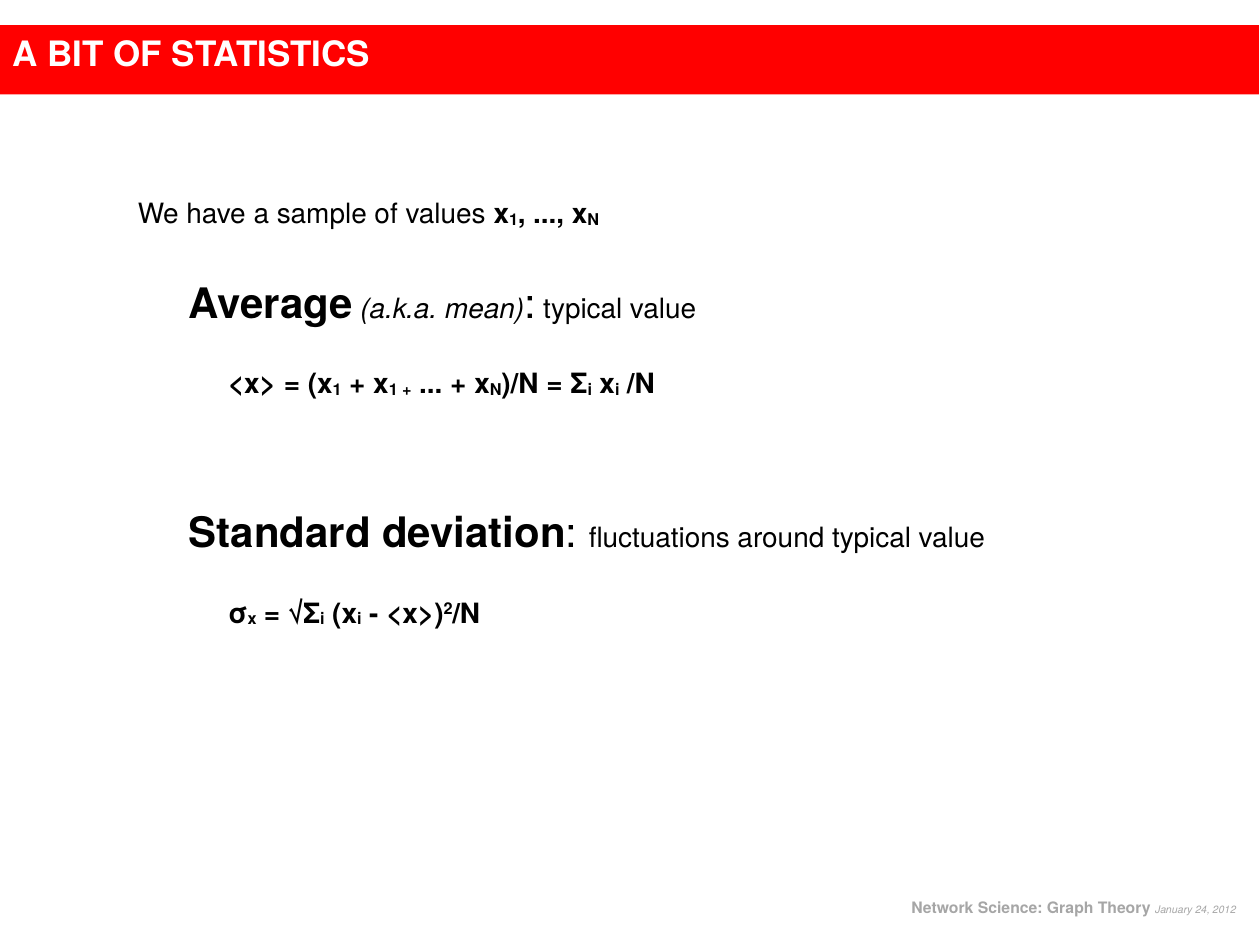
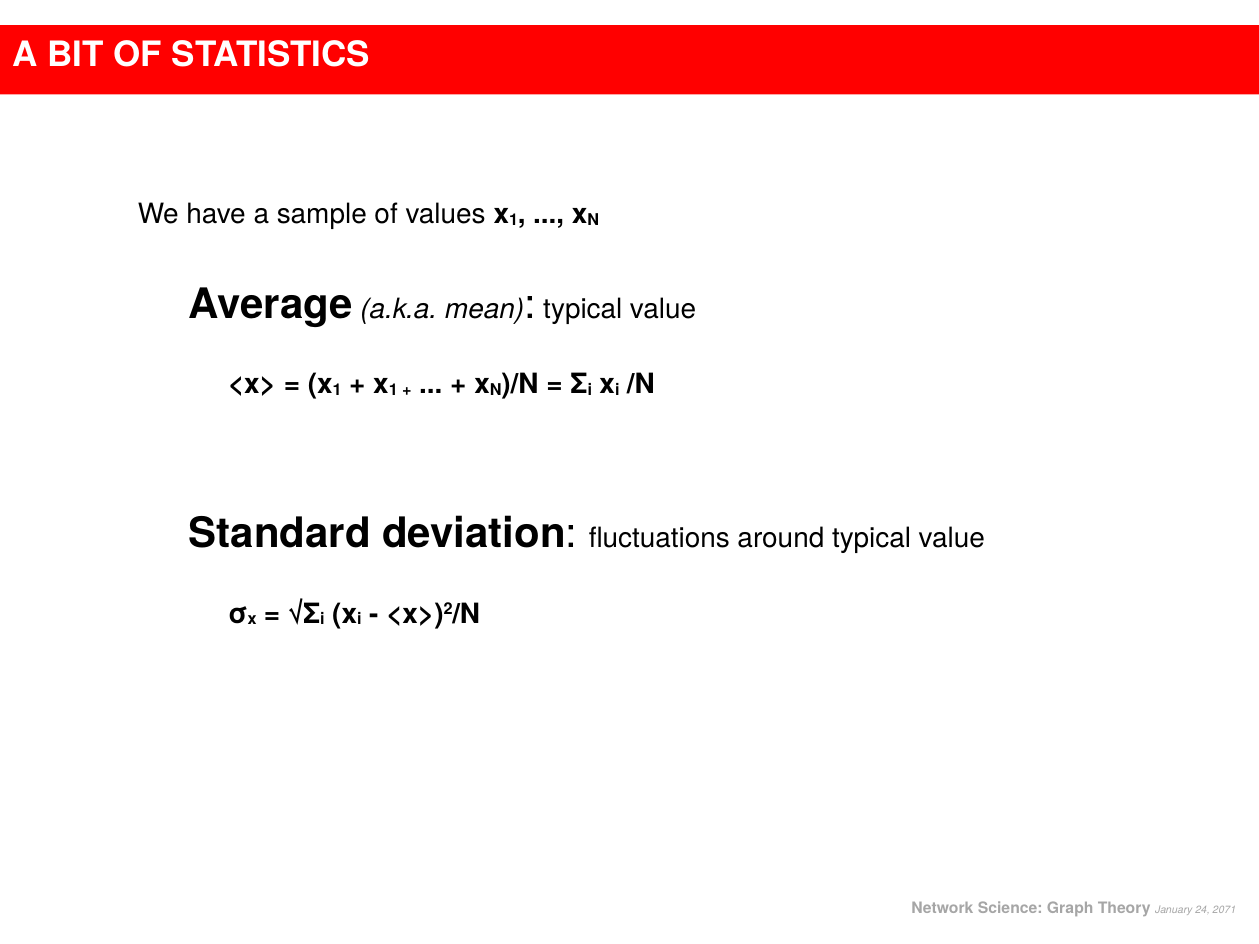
2012: 2012 -> 2071
